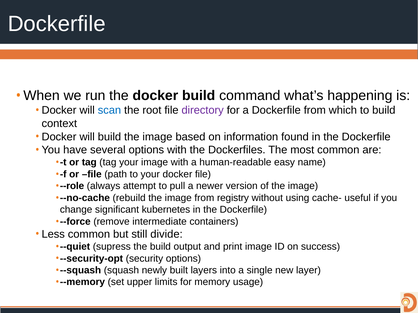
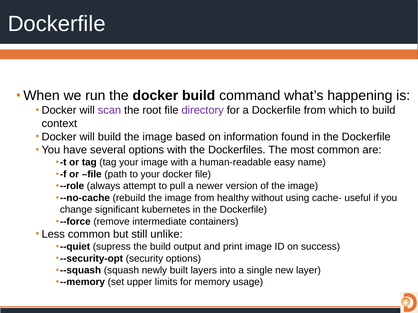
scan colour: blue -> purple
registry: registry -> healthy
divide: divide -> unlike
